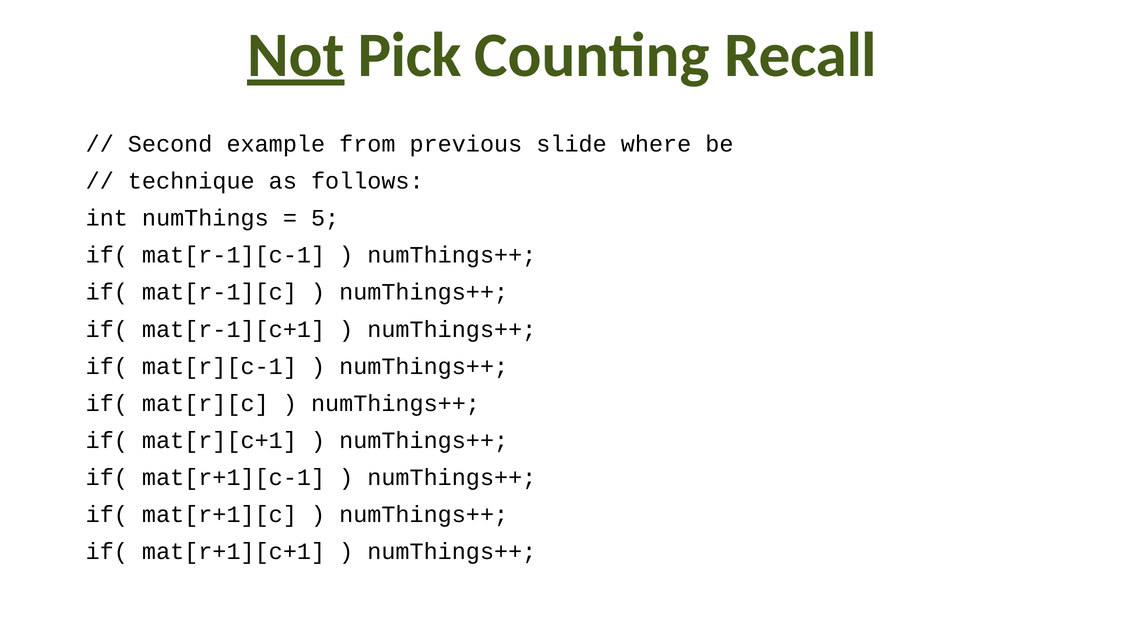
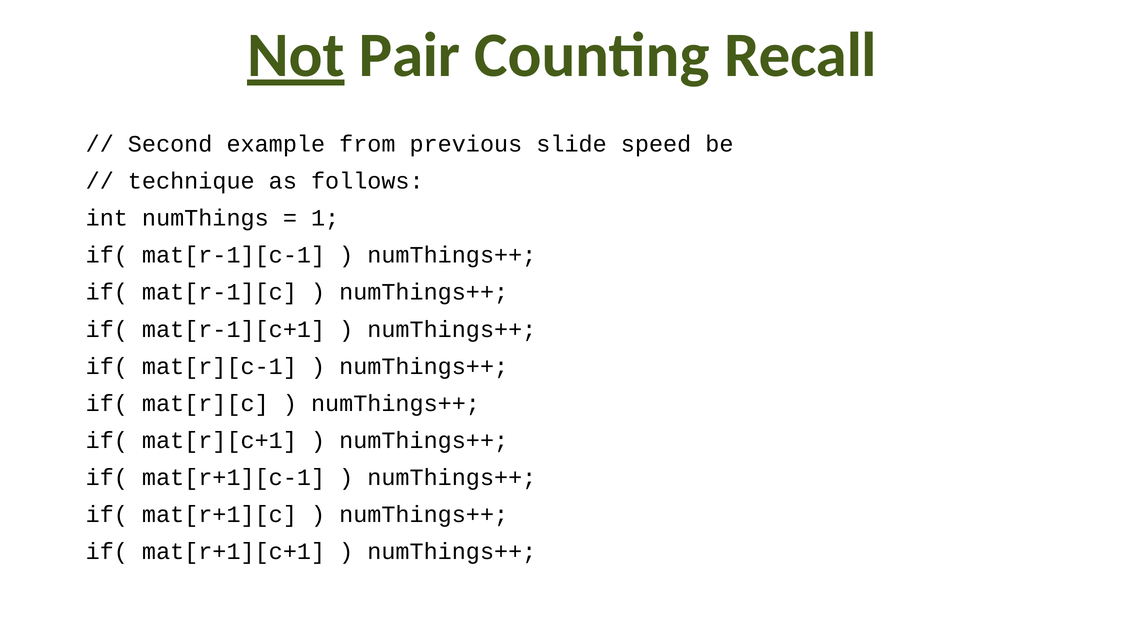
Pick: Pick -> Pair
where: where -> speed
5: 5 -> 1
